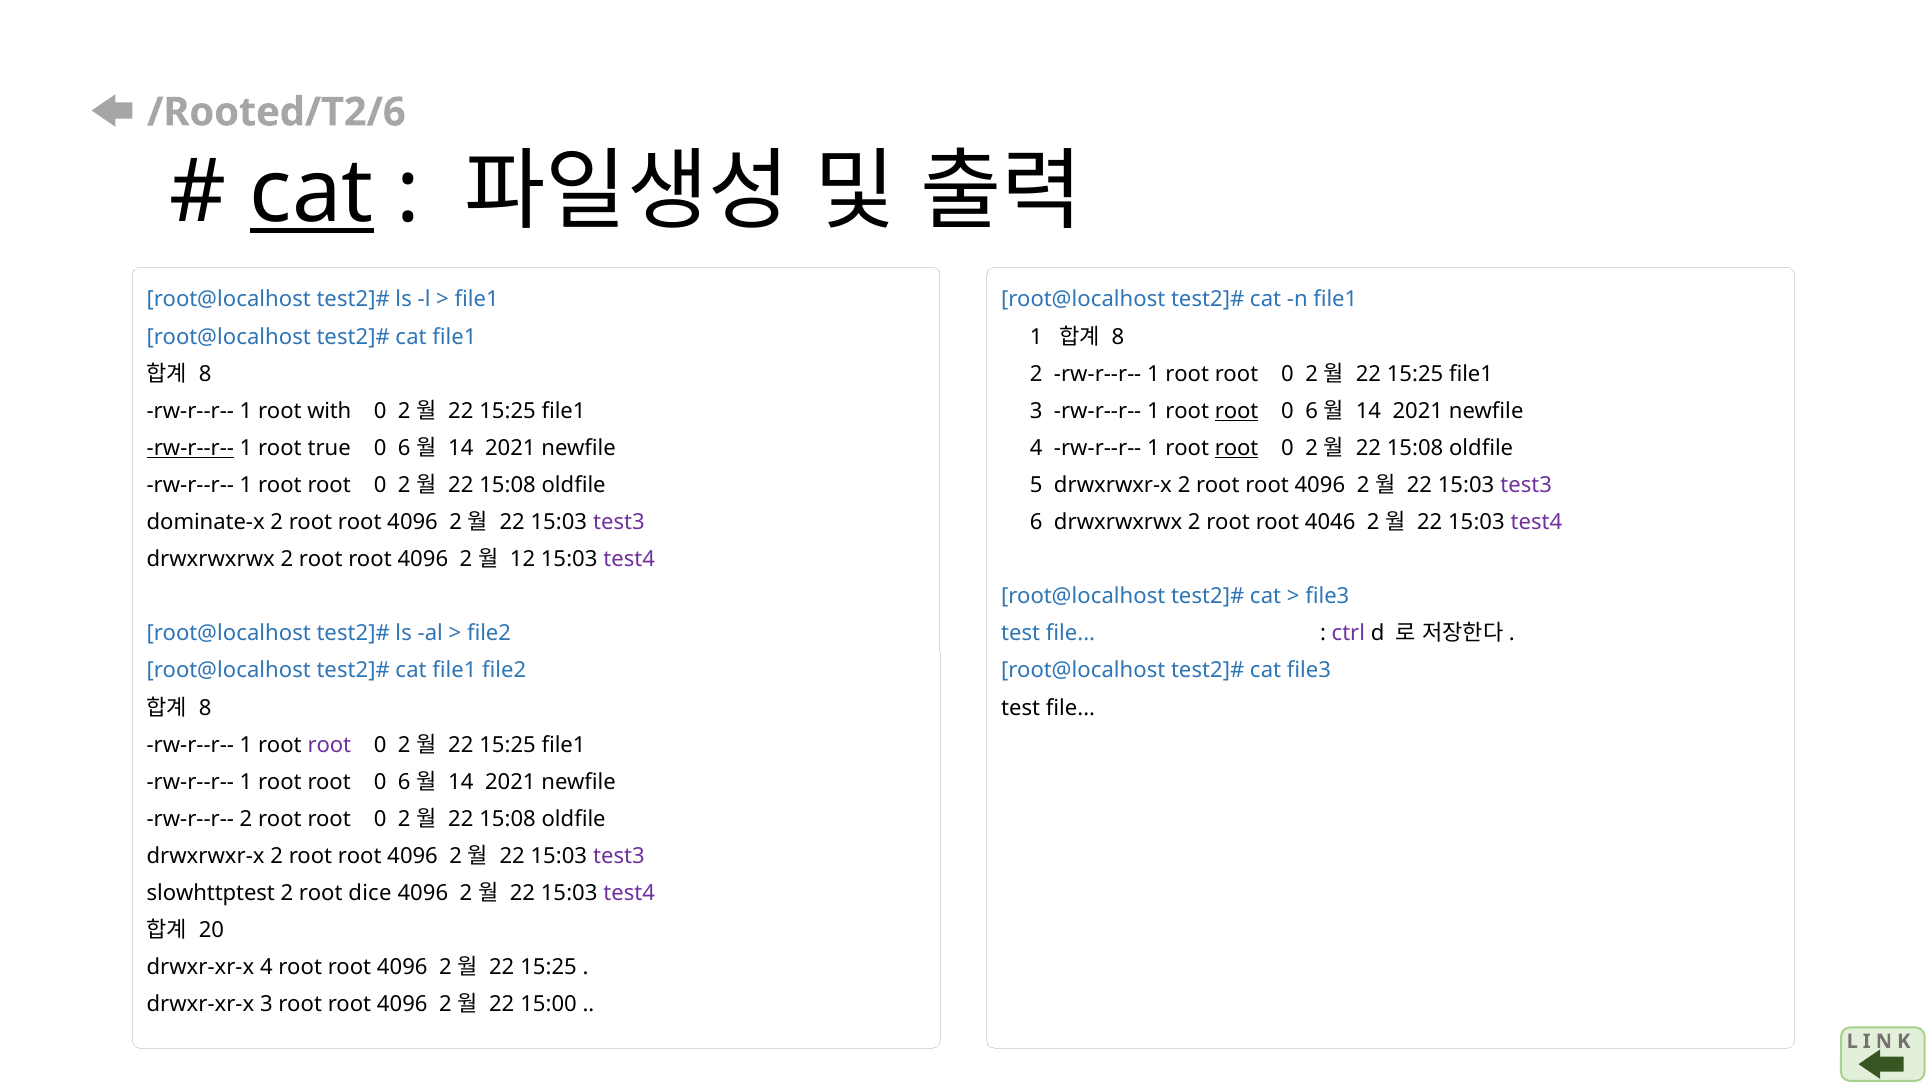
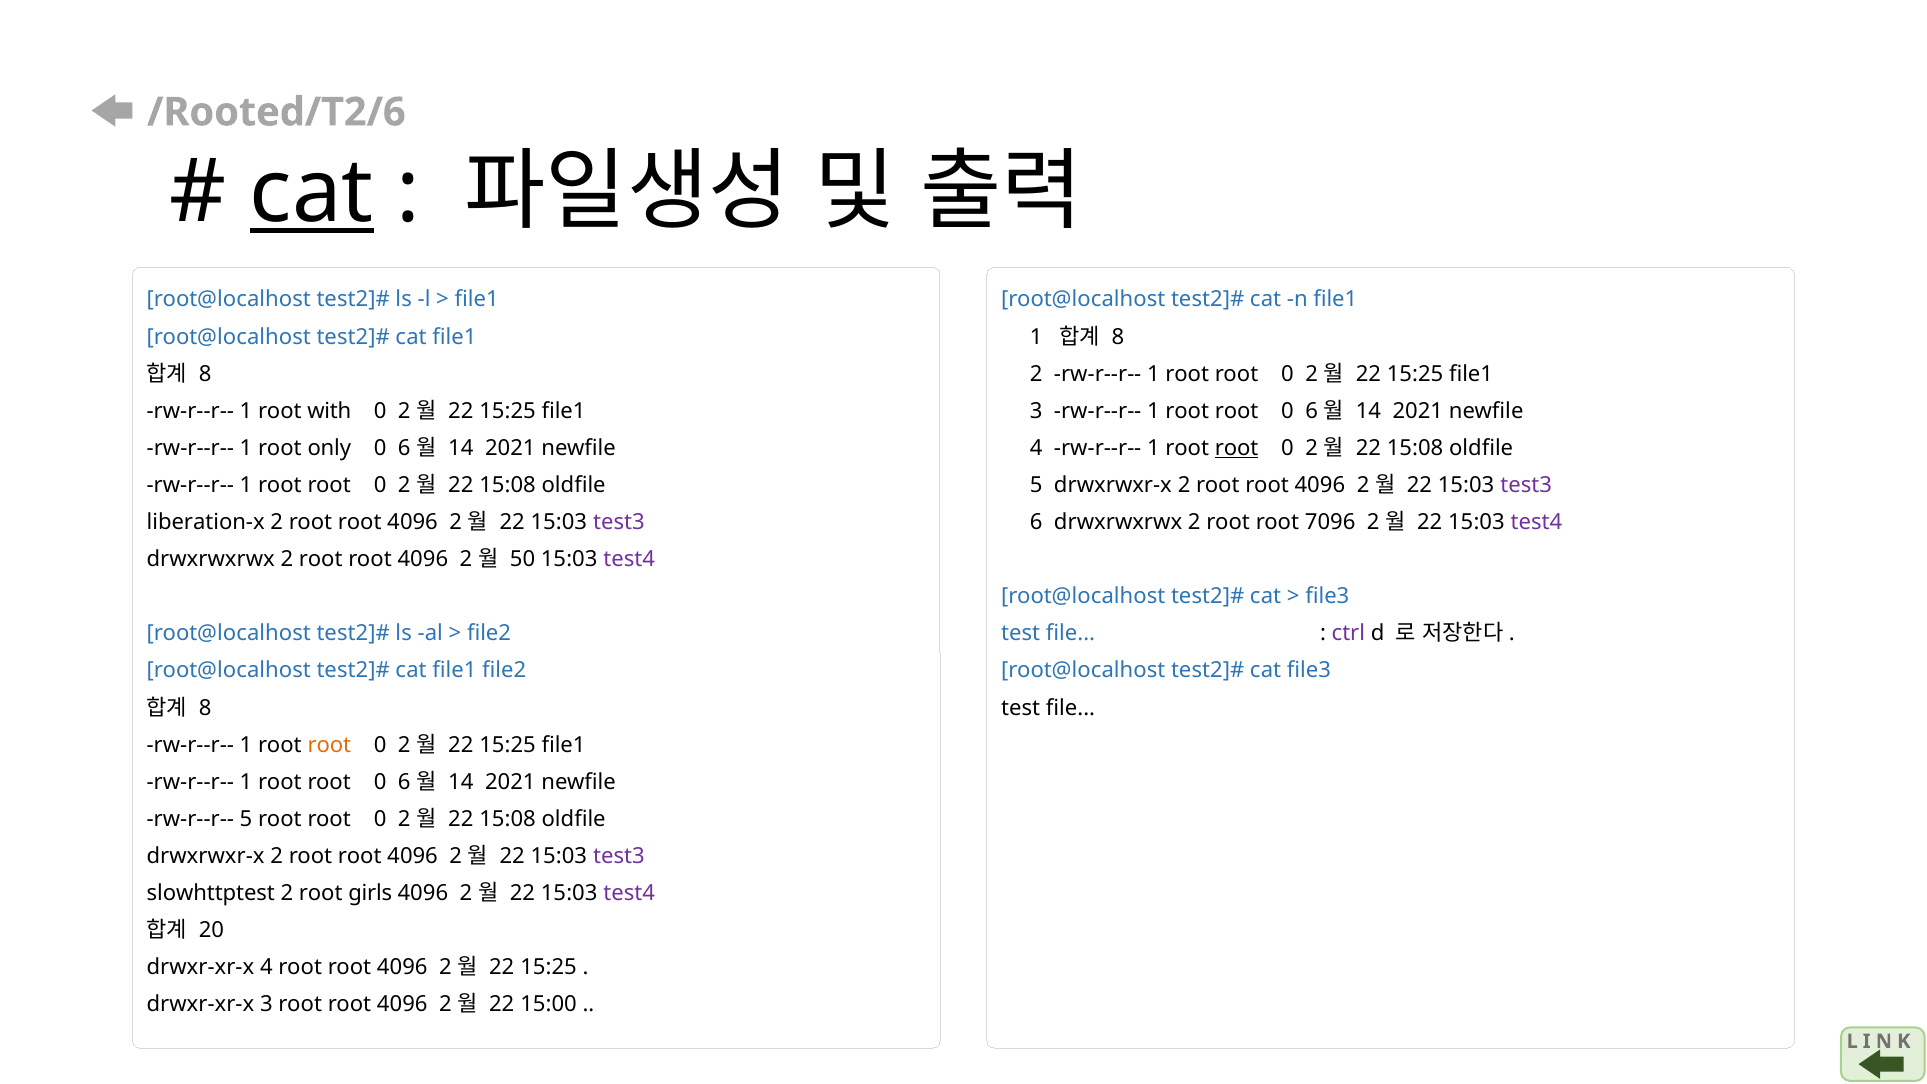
root at (1237, 411) underline: present -> none
rw-r--r-- at (190, 448) underline: present -> none
true: true -> only
dominate-x: dominate-x -> liberation-x
4046: 4046 -> 7096
12: 12 -> 50
root at (329, 745) colour: purple -> orange
rw-r--r-- 2: 2 -> 5
dice: dice -> girls
